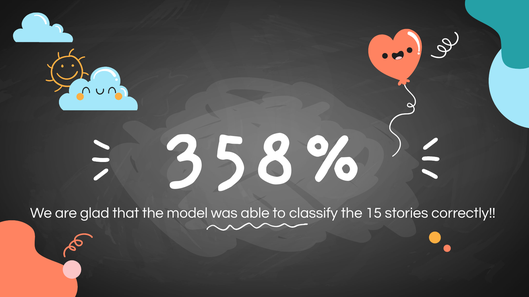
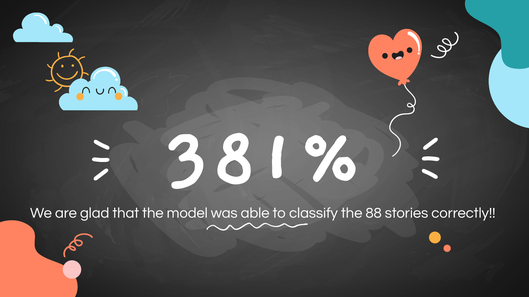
358%: 358% -> 381%
15: 15 -> 88
